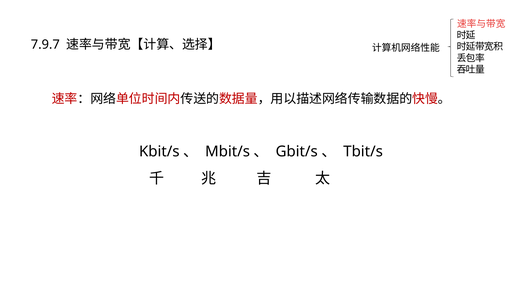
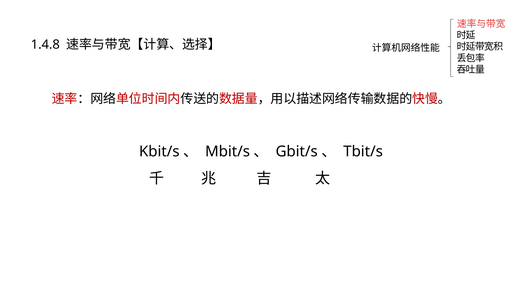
7.9.7: 7.9.7 -> 1.4.8
